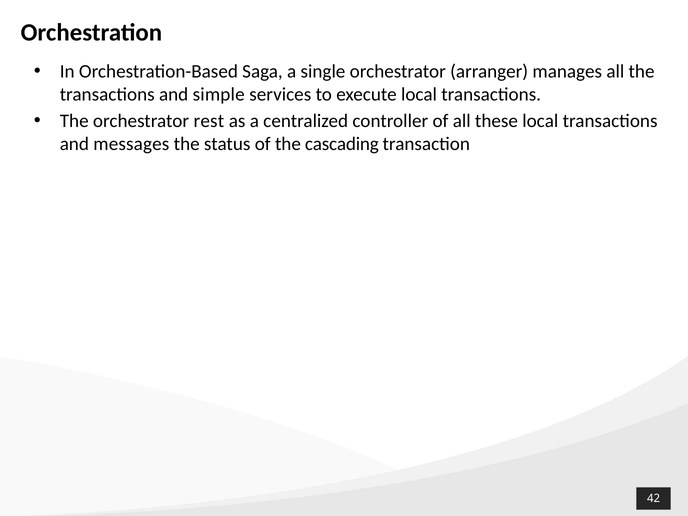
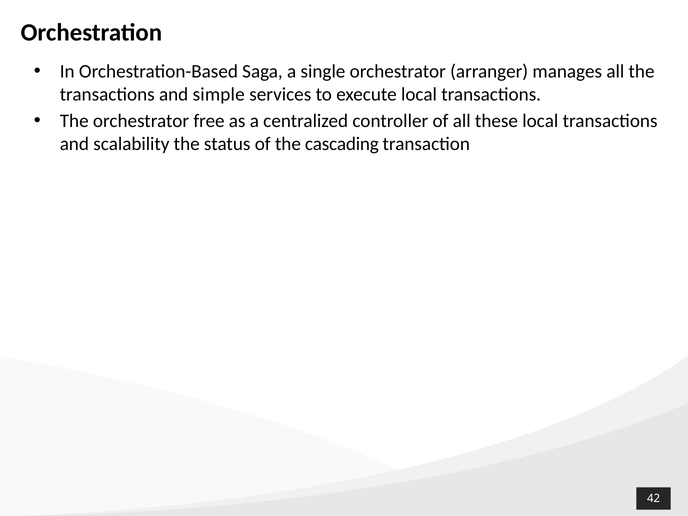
rest: rest -> free
messages: messages -> scalability
